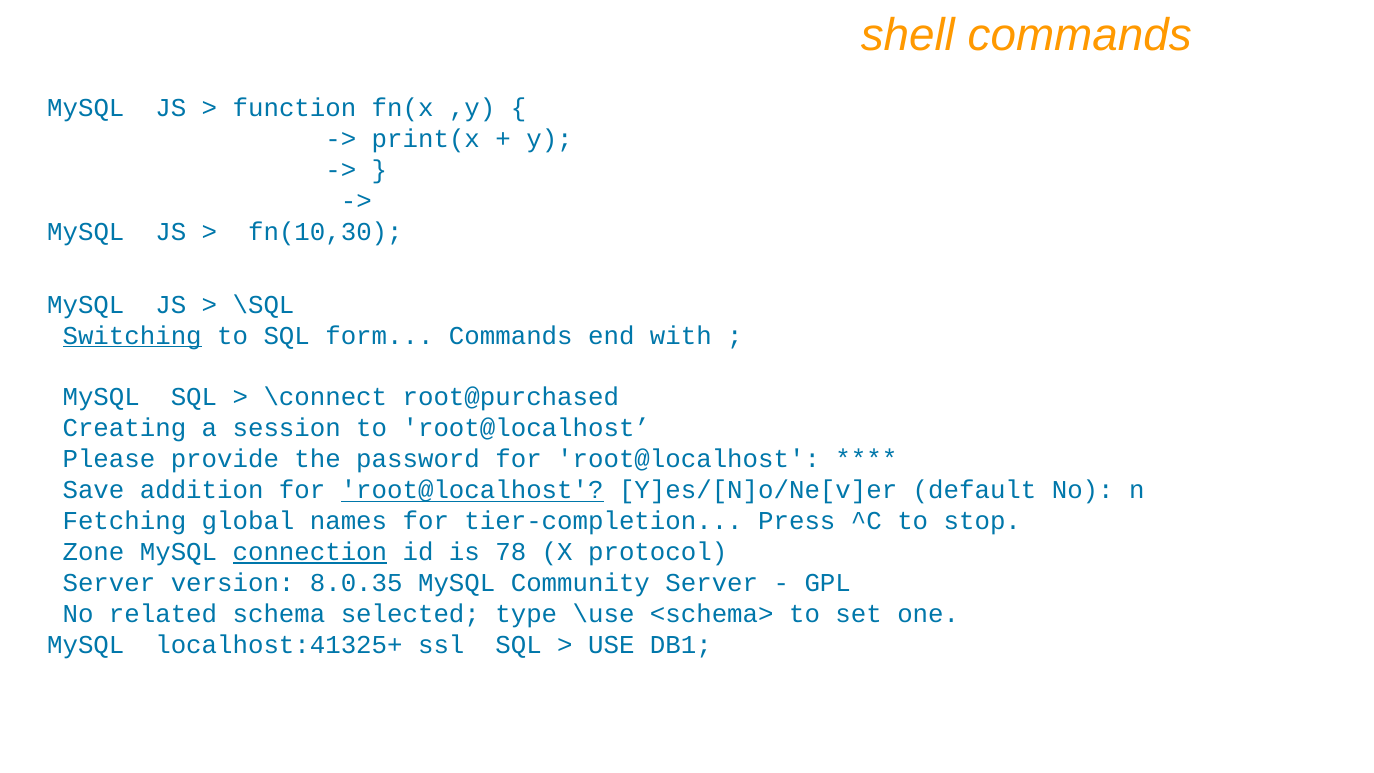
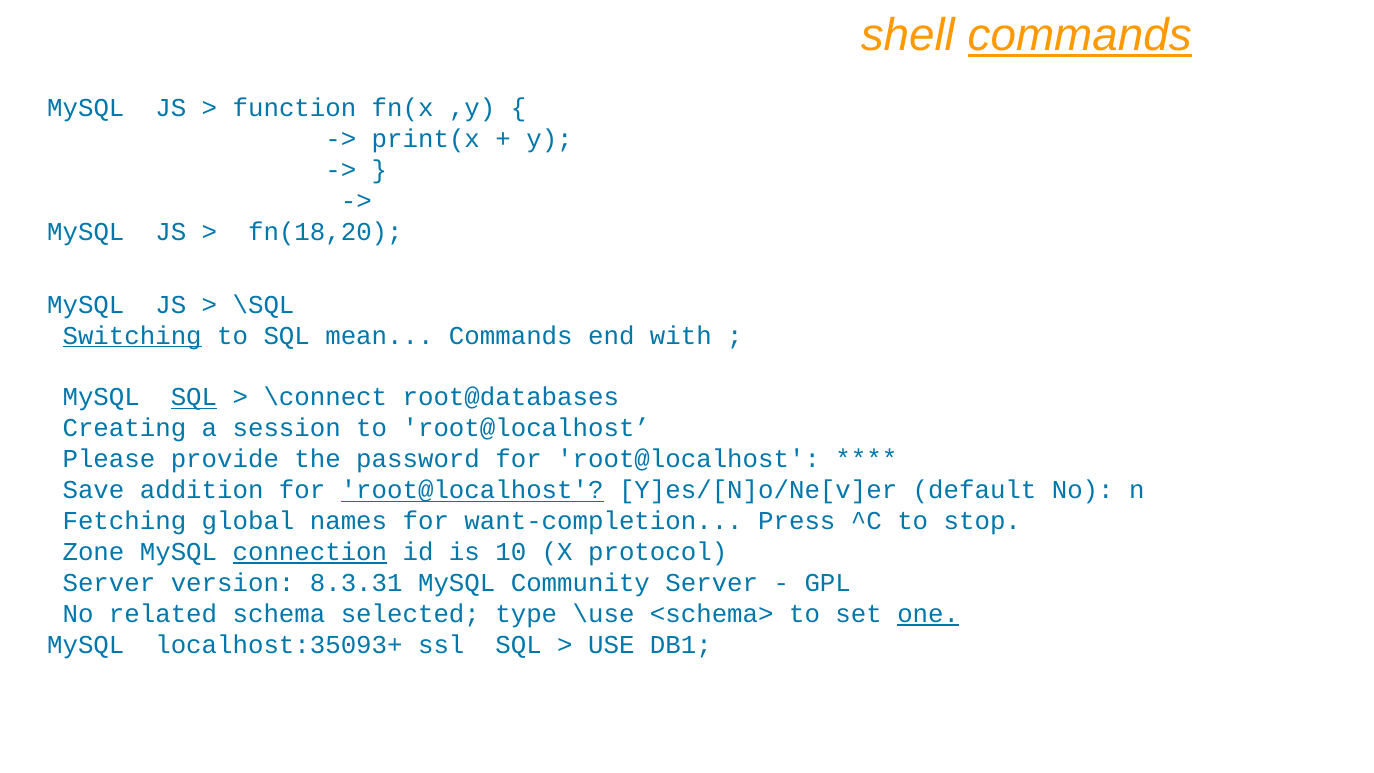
commands at (1080, 36) underline: none -> present
fn(10,30: fn(10,30 -> fn(18,20
form: form -> mean
SQL at (194, 397) underline: none -> present
root@purchased: root@purchased -> root@databases
tier-completion: tier-completion -> want-completion
78: 78 -> 10
8.0.35: 8.0.35 -> 8.3.31
one underline: none -> present
localhost:41325+: localhost:41325+ -> localhost:35093+
